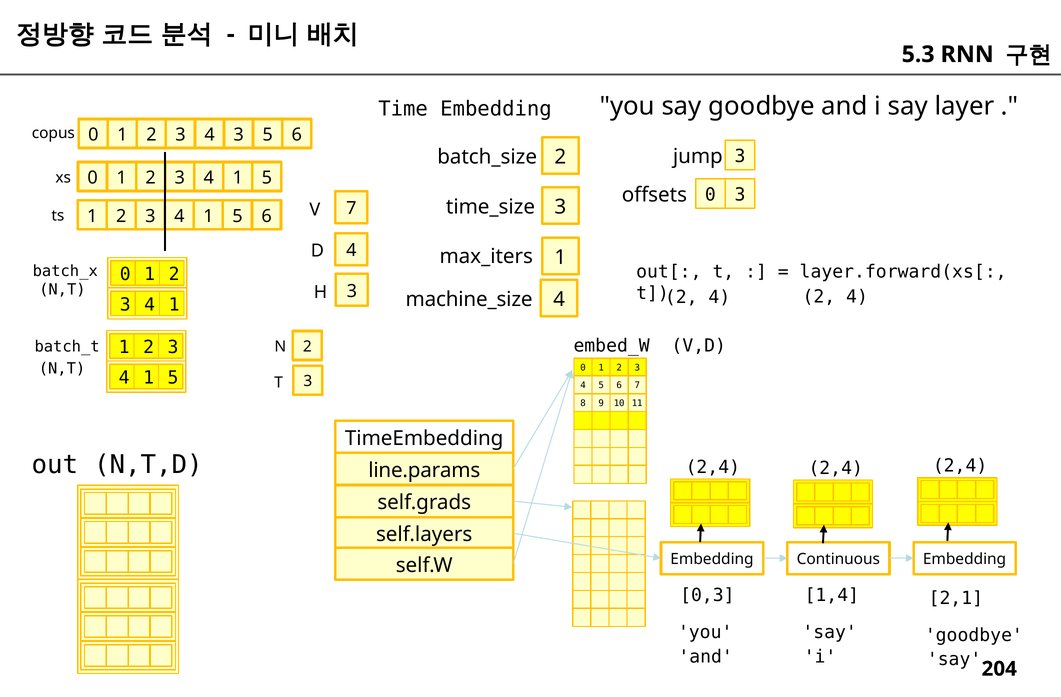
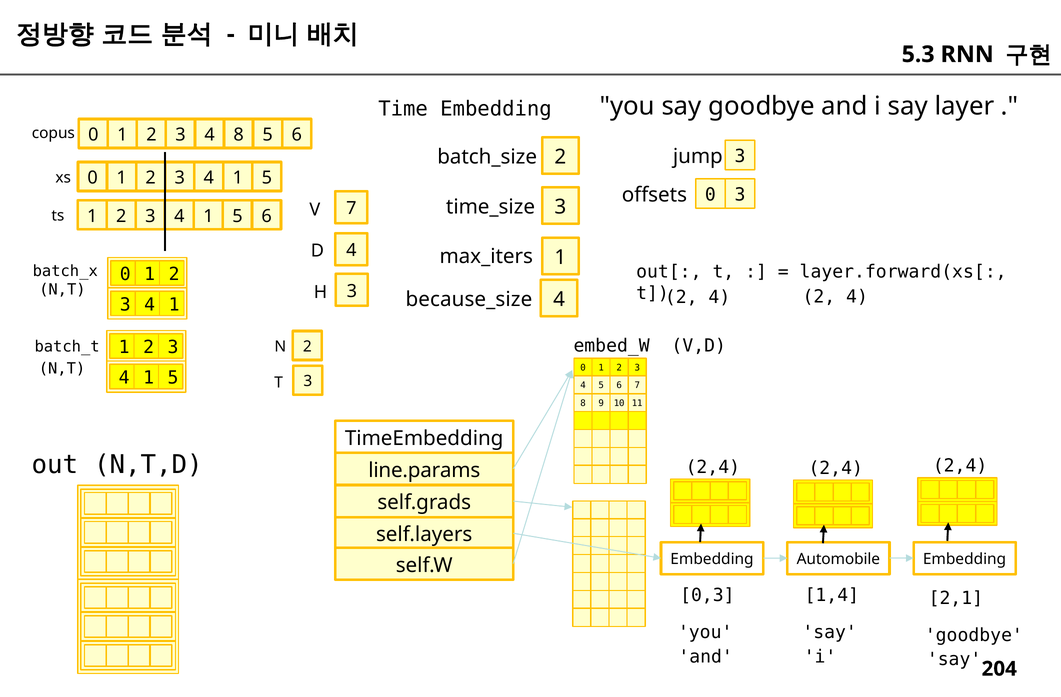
4 3: 3 -> 8
machine_size: machine_size -> because_size
Continuous: Continuous -> Automobile
